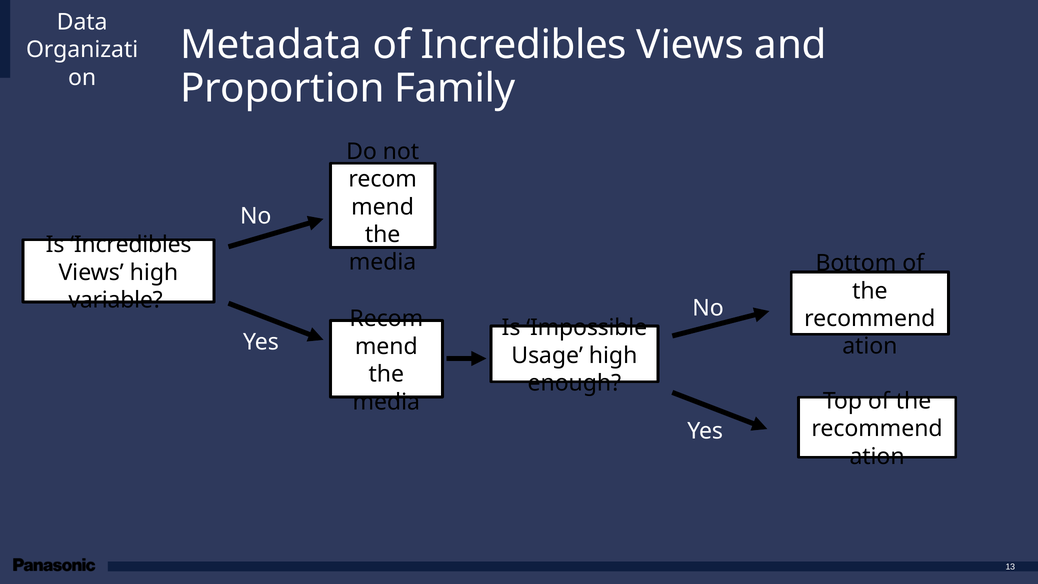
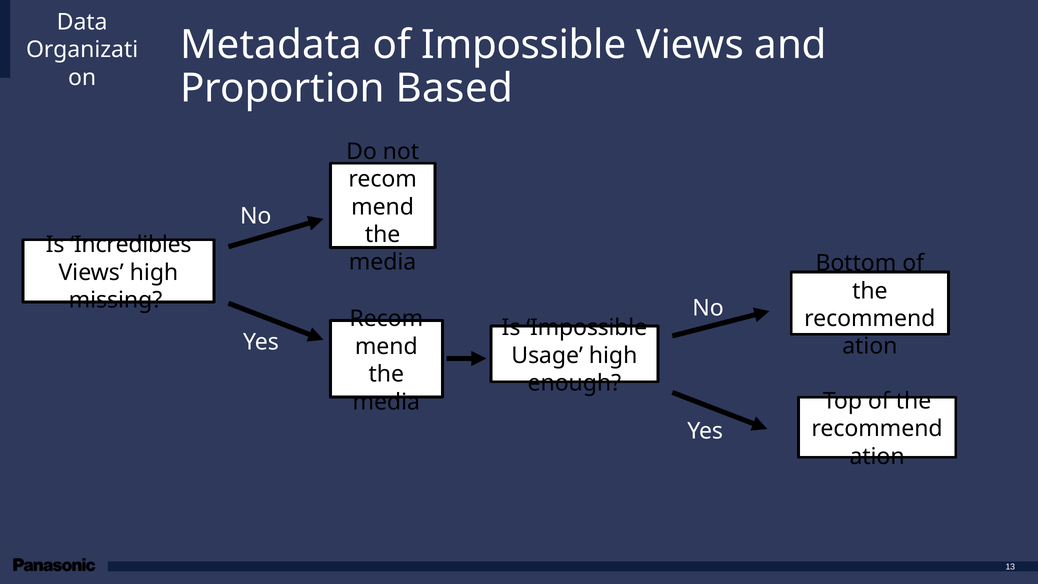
of Incredibles: Incredibles -> Impossible
Family: Family -> Based
variable: variable -> missing
